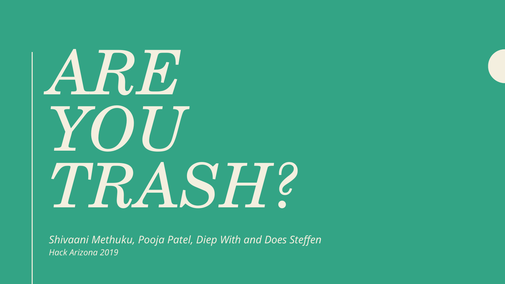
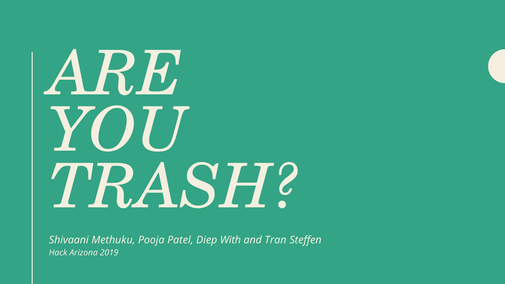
Does: Does -> Tran
